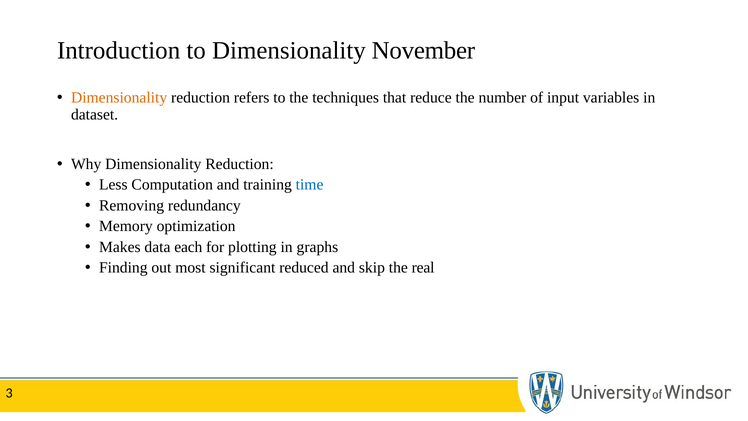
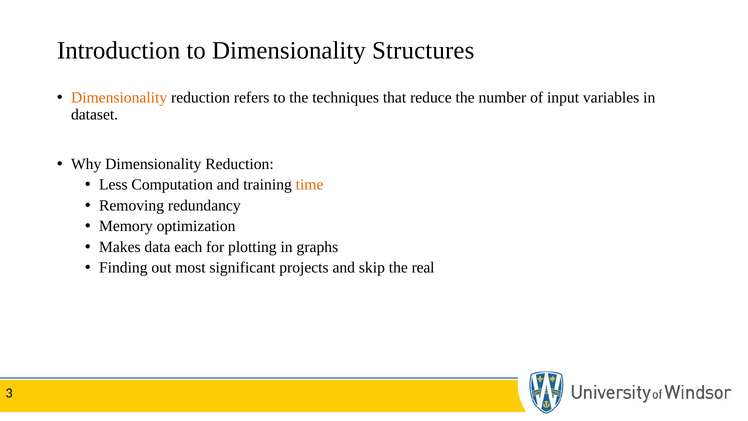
November: November -> Structures
time colour: blue -> orange
reduced: reduced -> projects
